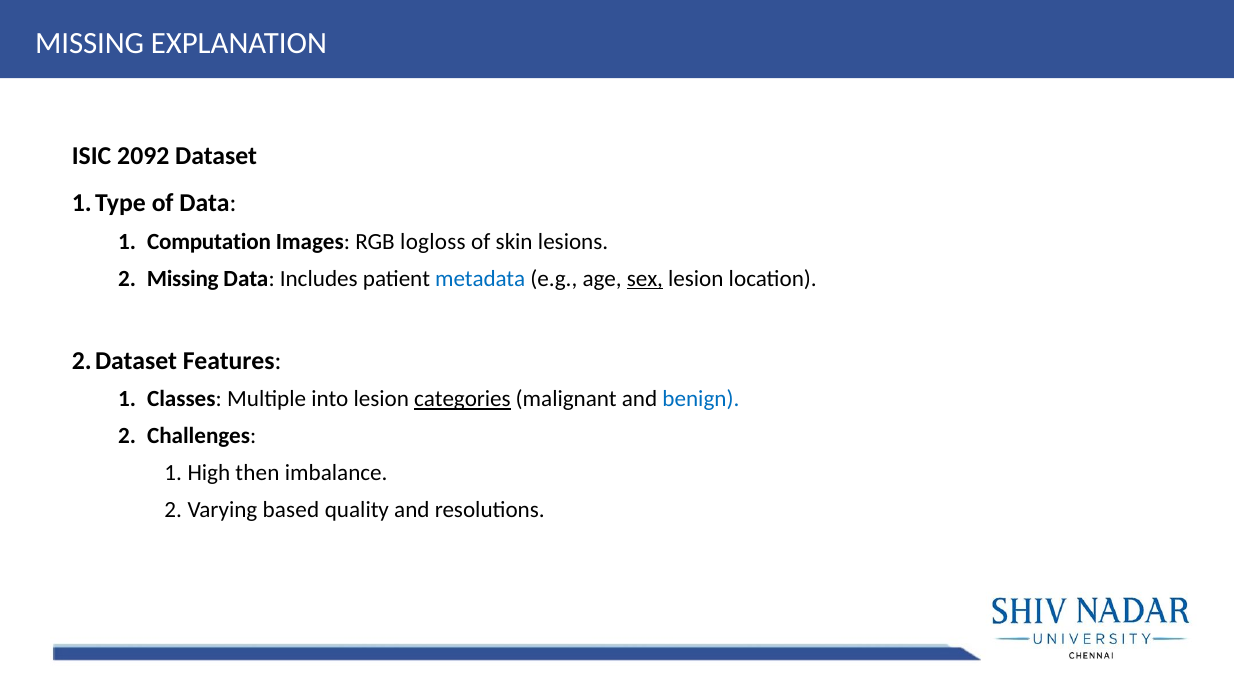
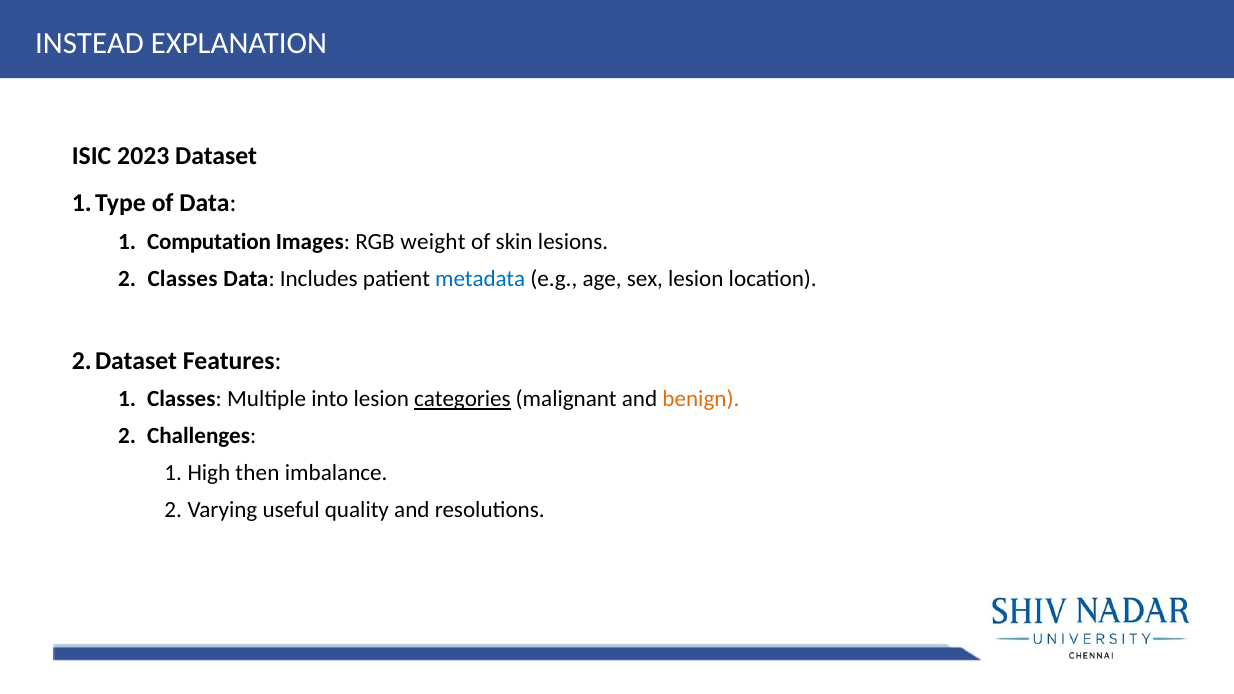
MISSING at (90, 43): MISSING -> INSTEAD
2092: 2092 -> 2023
logloss: logloss -> weight
Missing at (183, 279): Missing -> Classes
sex underline: present -> none
benign colour: blue -> orange
based: based -> useful
